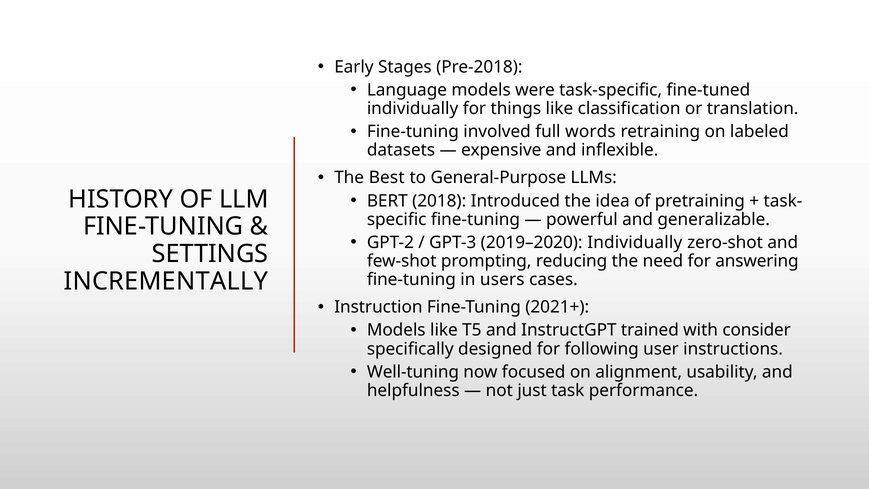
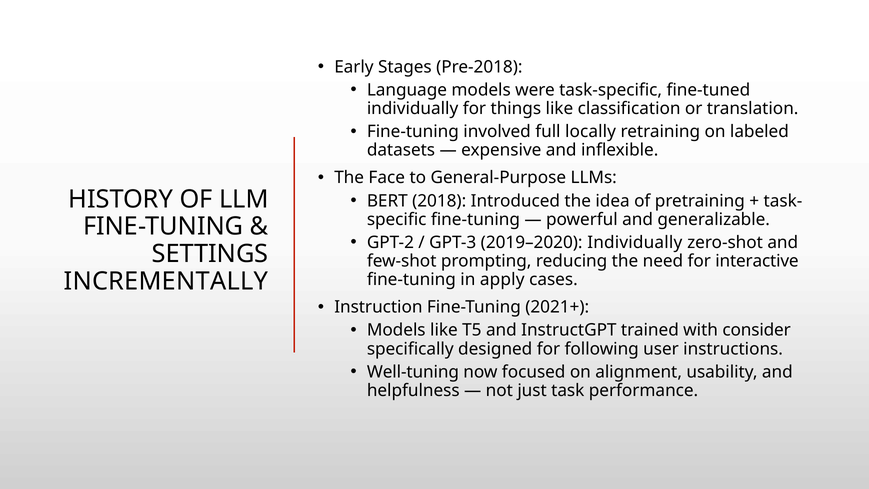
words: words -> locally
Best: Best -> Face
answering: answering -> interactive
users: users -> apply
